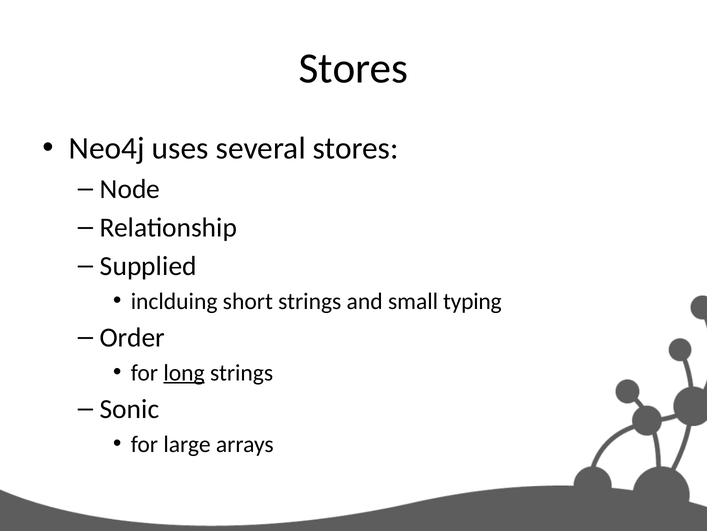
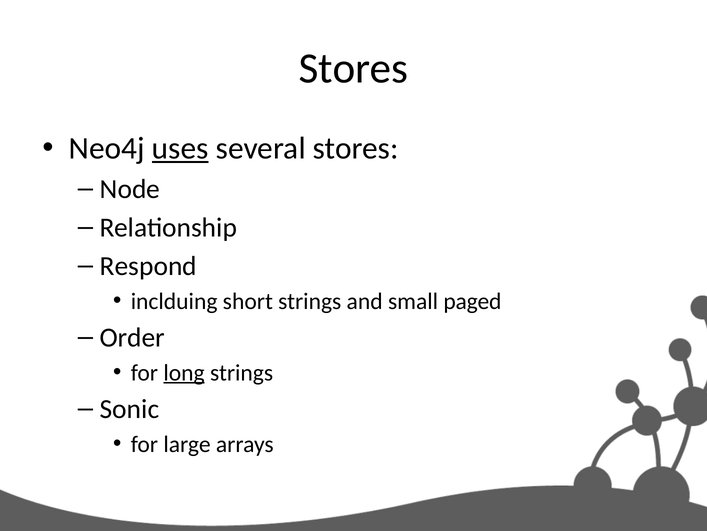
uses underline: none -> present
Supplied: Supplied -> Respond
typing: typing -> paged
